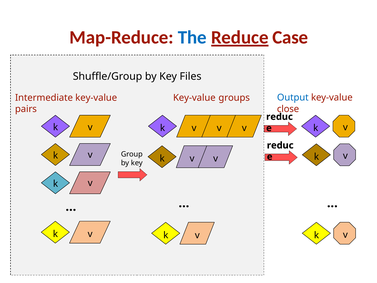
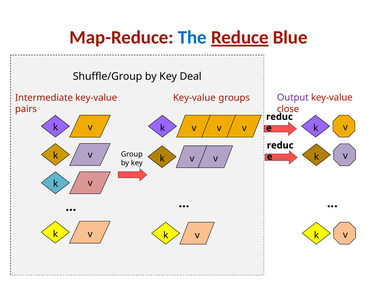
Case: Case -> Blue
Files: Files -> Deal
Output colour: blue -> purple
